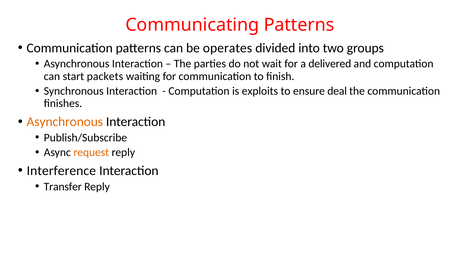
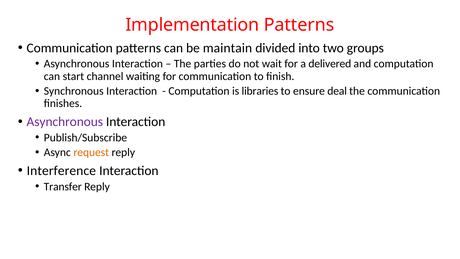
Communicating: Communicating -> Implementation
operates: operates -> maintain
packets: packets -> channel
exploits: exploits -> libraries
Asynchronous at (65, 122) colour: orange -> purple
